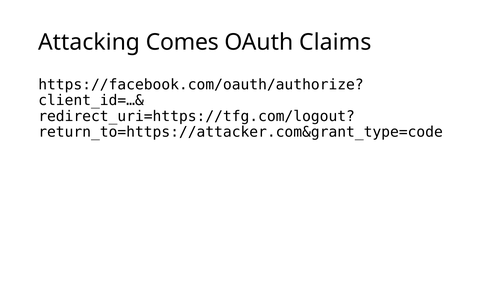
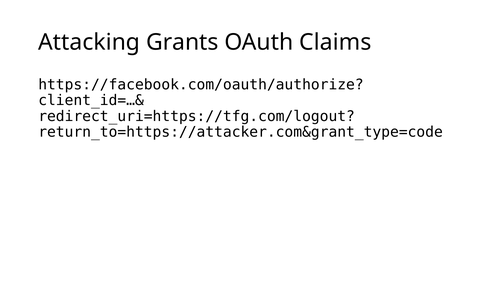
Comes: Comes -> Grants
